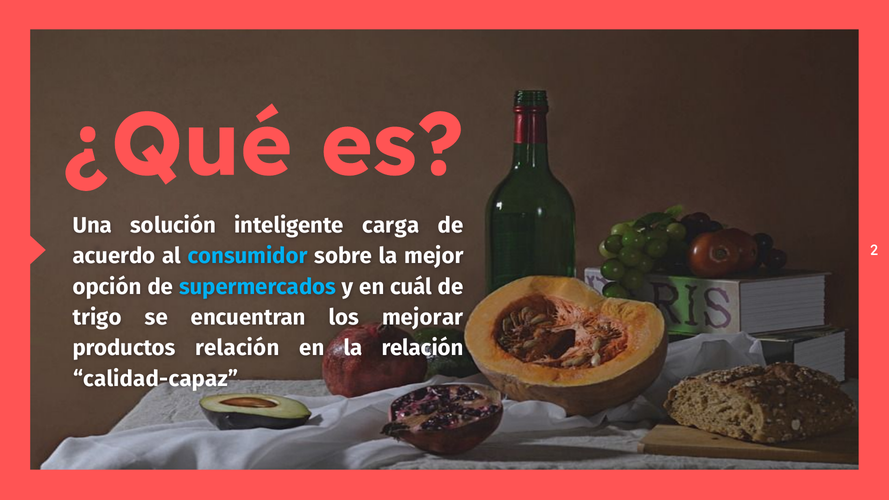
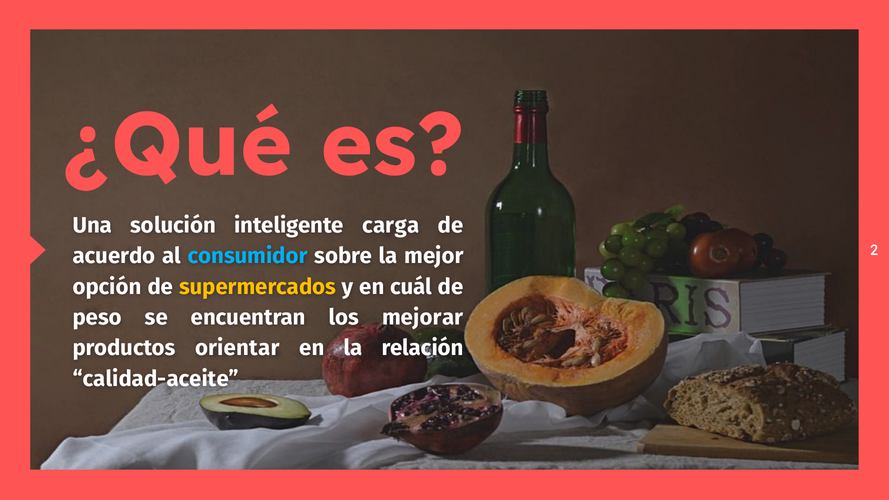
supermercados colour: light blue -> yellow
trigo: trigo -> peso
productos relación: relación -> orientar
calidad-capaz: calidad-capaz -> calidad-aceite
